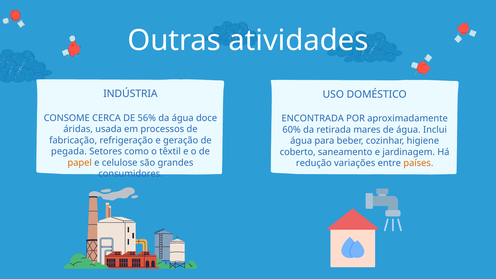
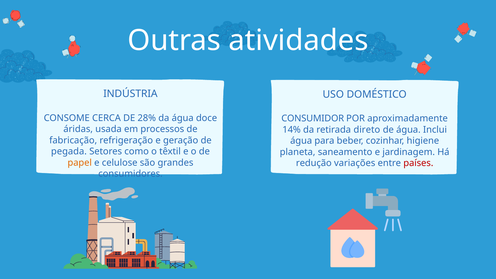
56%: 56% -> 28%
ENCONTRADA: ENCONTRADA -> CONSUMIDOR
60%: 60% -> 14%
mares: mares -> direto
coberto: coberto -> planeta
países colour: orange -> red
